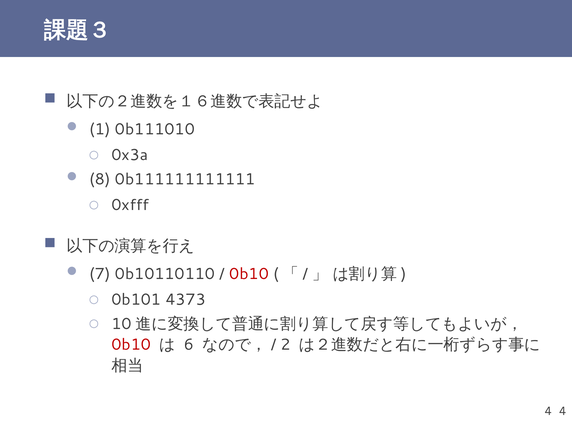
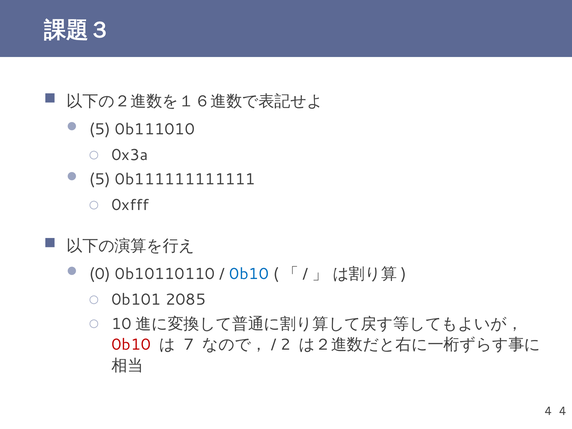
1 at (100, 129): 1 -> 5
8 at (100, 179): 8 -> 5
7: 7 -> 0
0b10 at (249, 274) colour: red -> blue
4373: 4373 -> 2085
6: 6 -> 7
